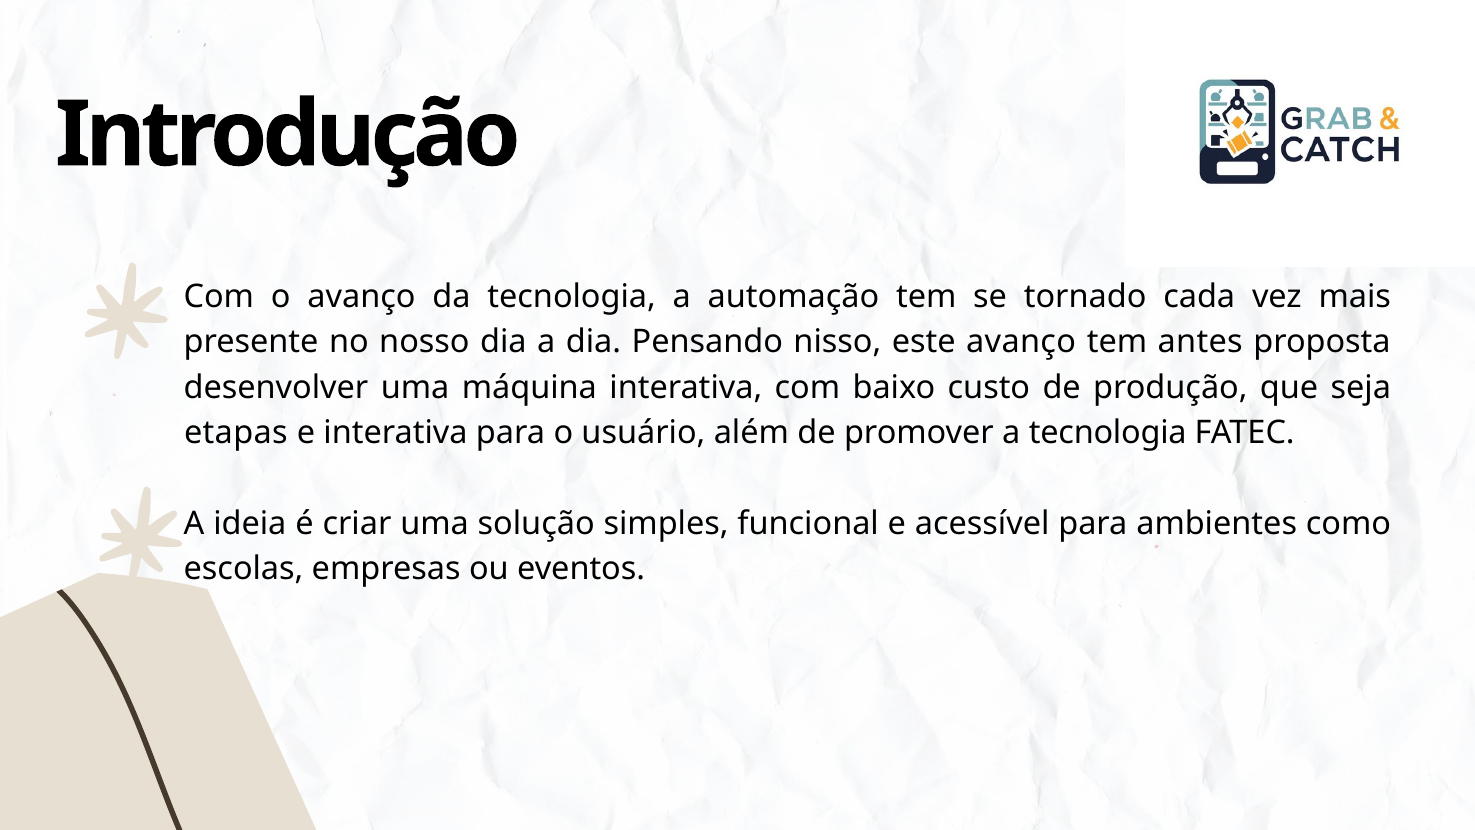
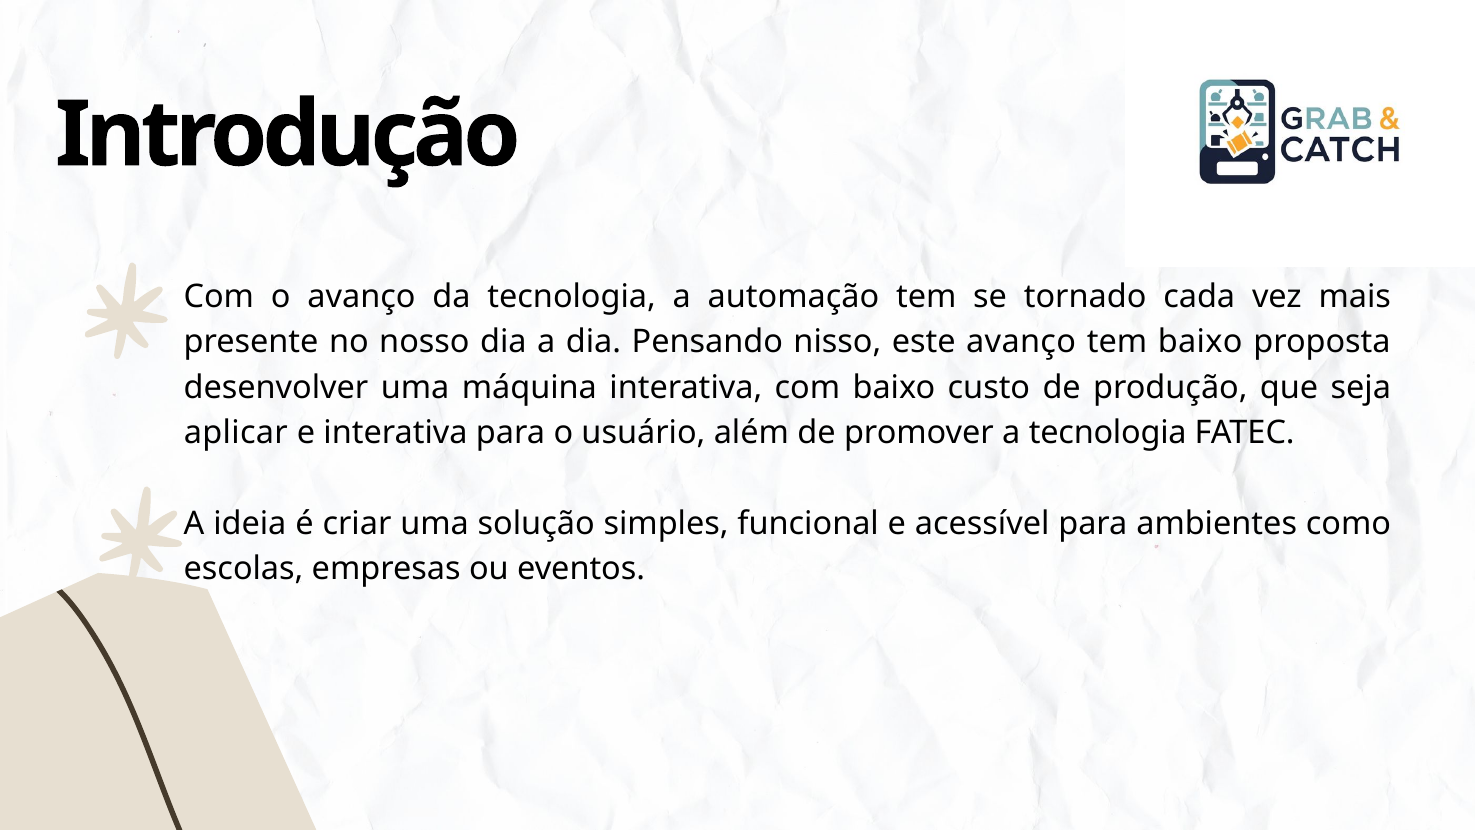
tem antes: antes -> baixo
etapas: etapas -> aplicar
